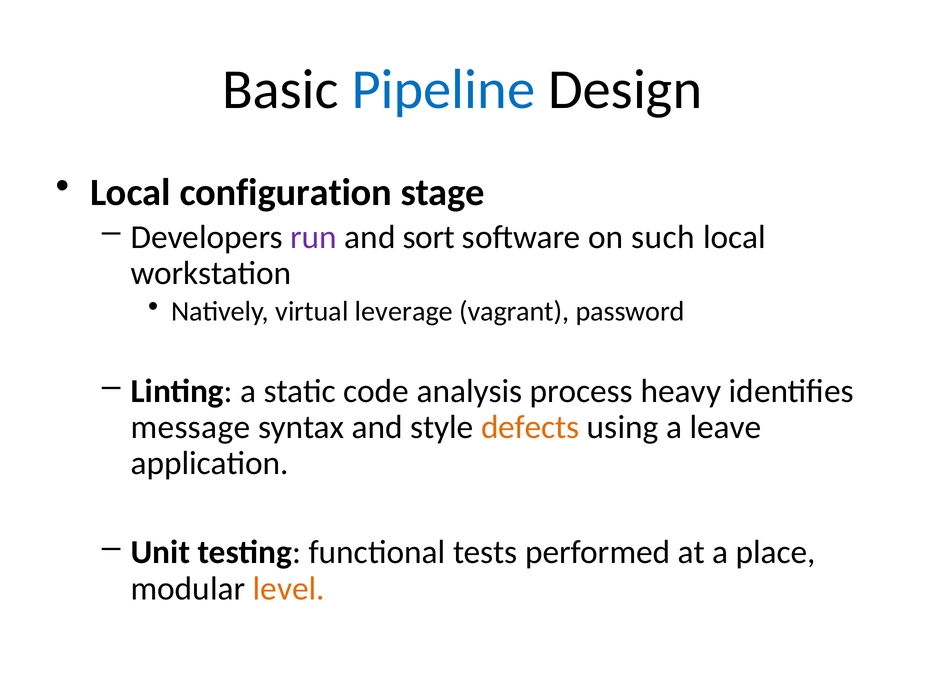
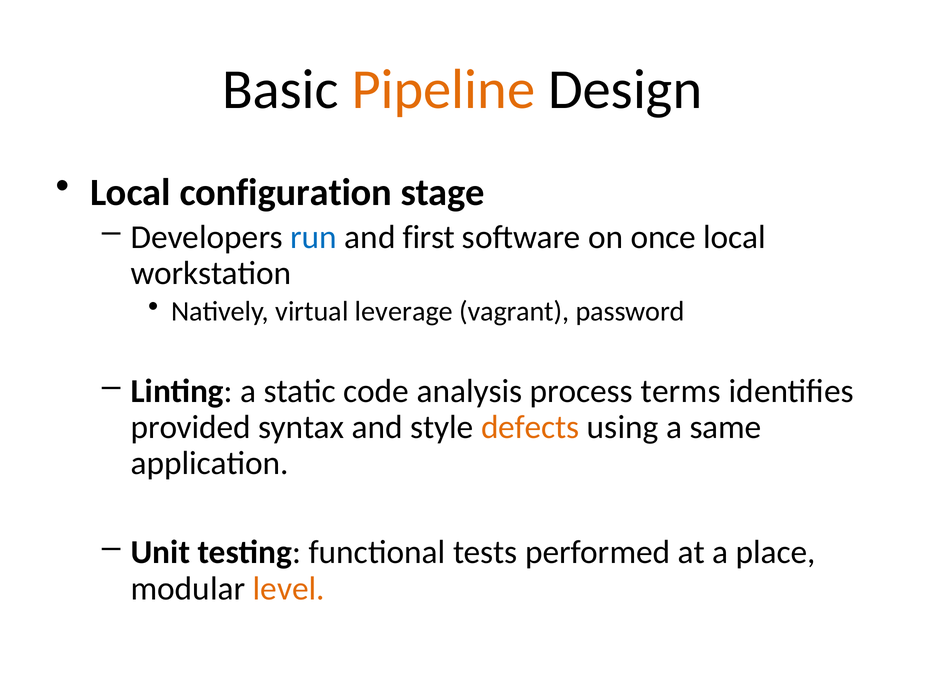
Pipeline colour: blue -> orange
run colour: purple -> blue
sort: sort -> first
such: such -> once
heavy: heavy -> terms
message: message -> provided
leave: leave -> same
